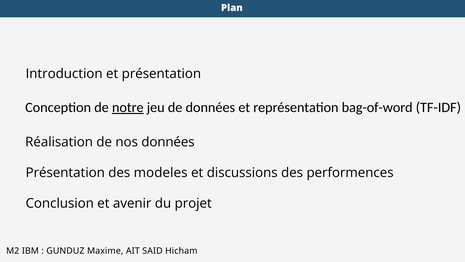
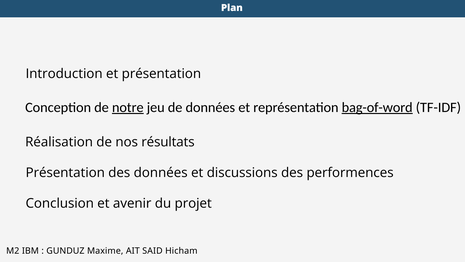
bag-of-word underline: none -> present
nos données: données -> résultats
des modeles: modeles -> données
